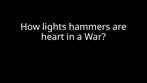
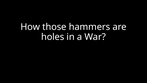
lights: lights -> those
heart: heart -> holes
